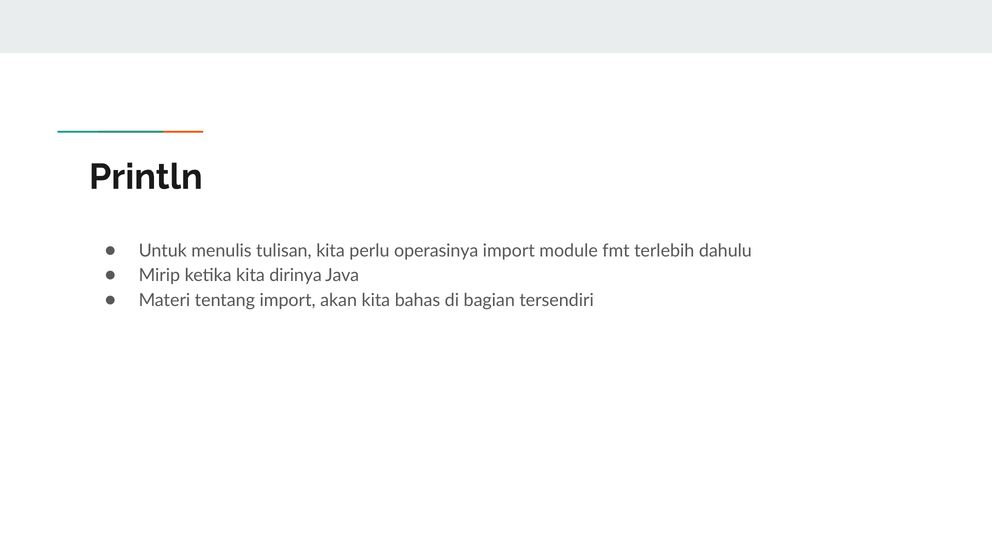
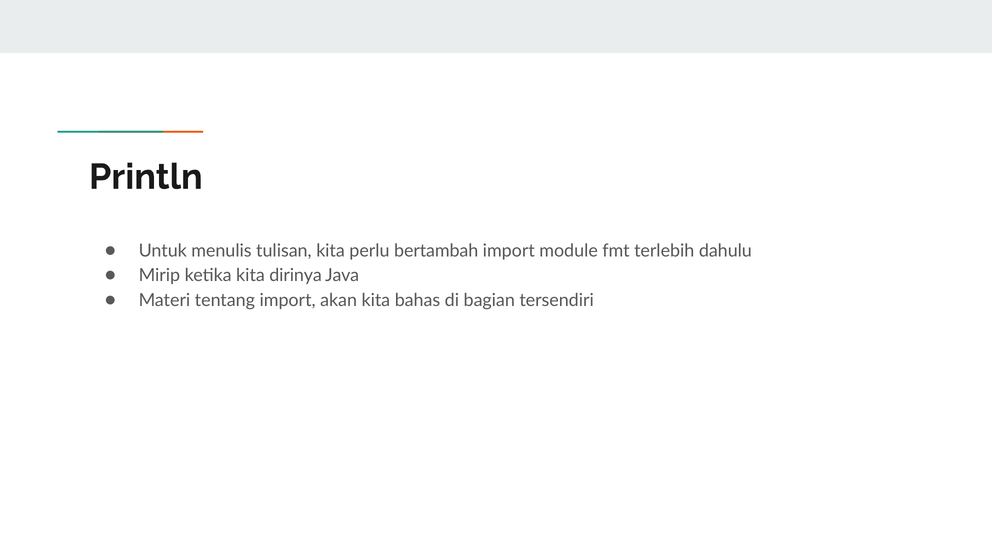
operasinya: operasinya -> bertambah
